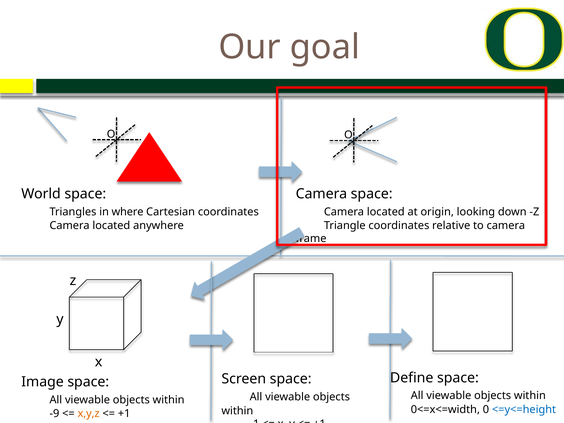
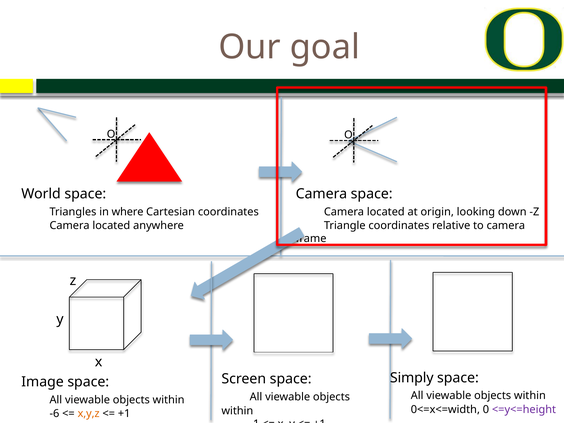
Define: Define -> Simply
<=y<=height colour: blue -> purple
-9: -9 -> -6
